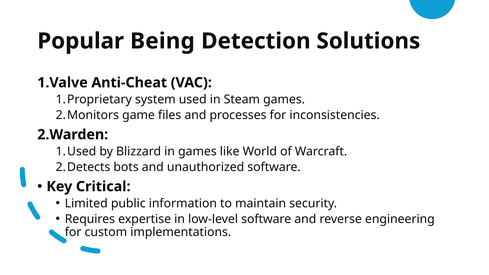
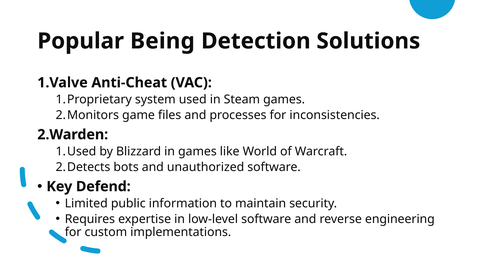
Critical: Critical -> Defend
